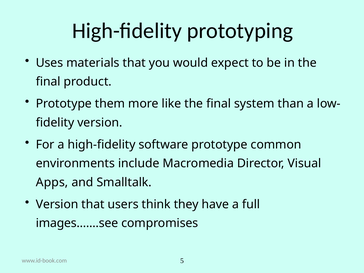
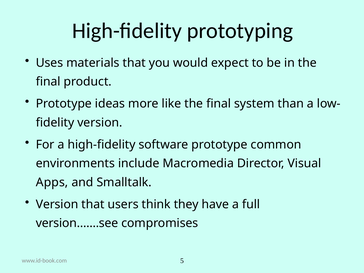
them: them -> ideas
images…….see: images…….see -> version…….see
